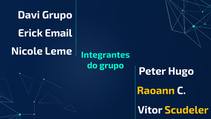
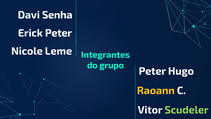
Davi Grupo: Grupo -> Senha
Erick Email: Email -> Peter
Scudeler colour: yellow -> light green
